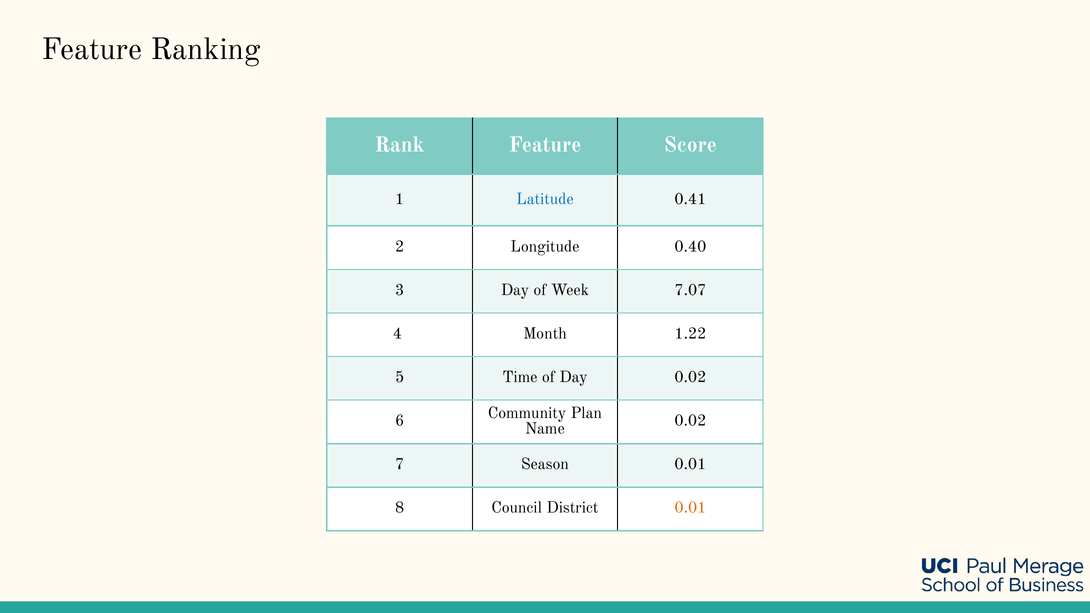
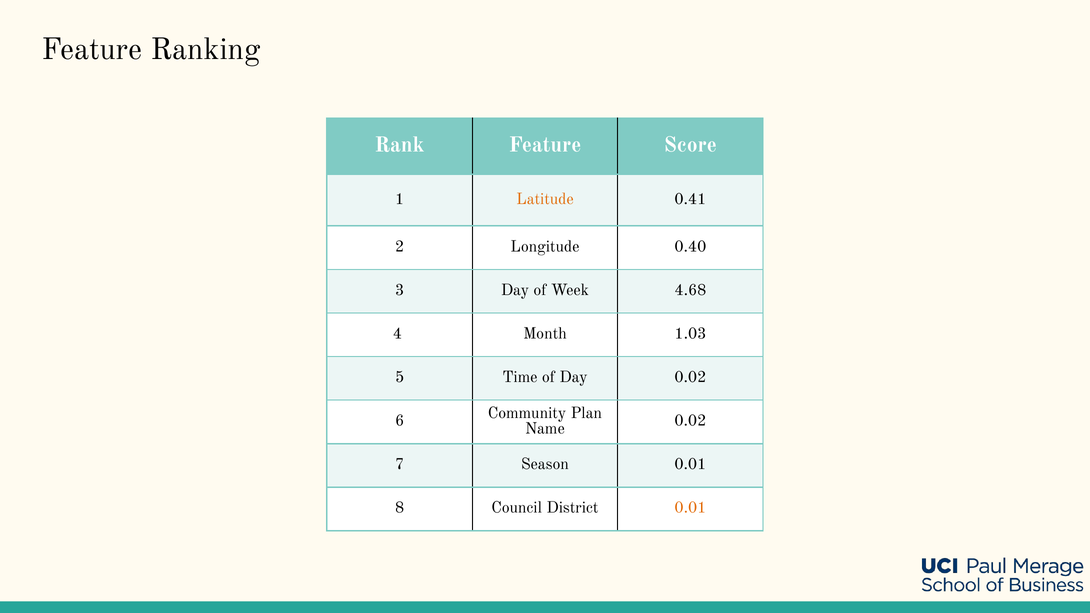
Latitude colour: blue -> orange
7.07: 7.07 -> 4.68
1.22: 1.22 -> 1.03
